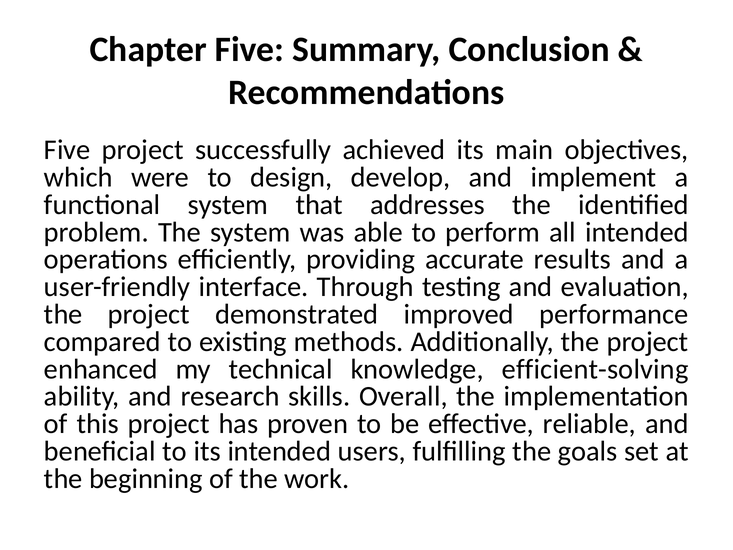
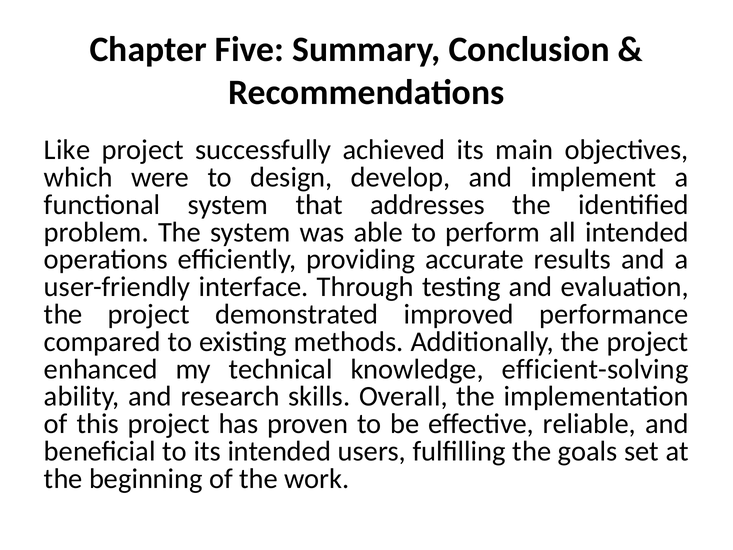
Five at (67, 150): Five -> Like
